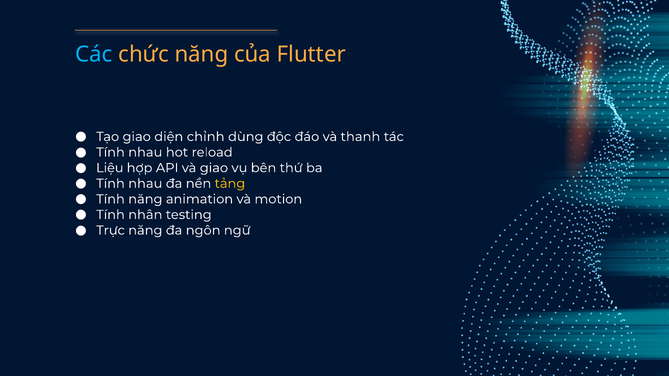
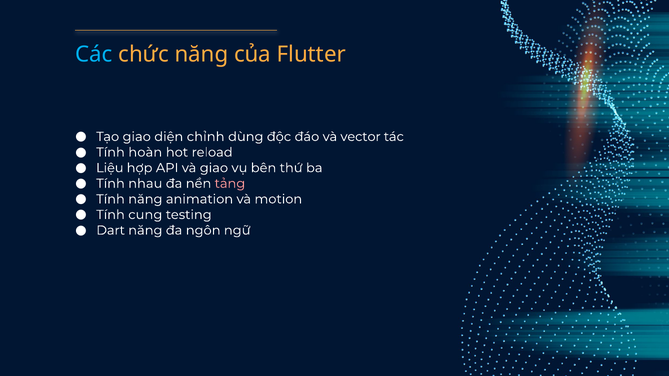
thanh: thanh -> vector
nhau at (145, 152): nhau -> hoàn
tảng colour: yellow -> pink
nhân: nhân -> cung
Trực: Trực -> Dart
